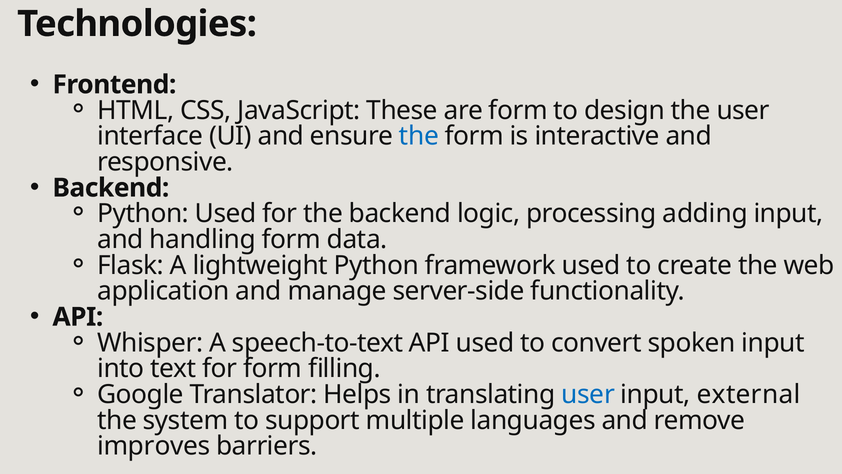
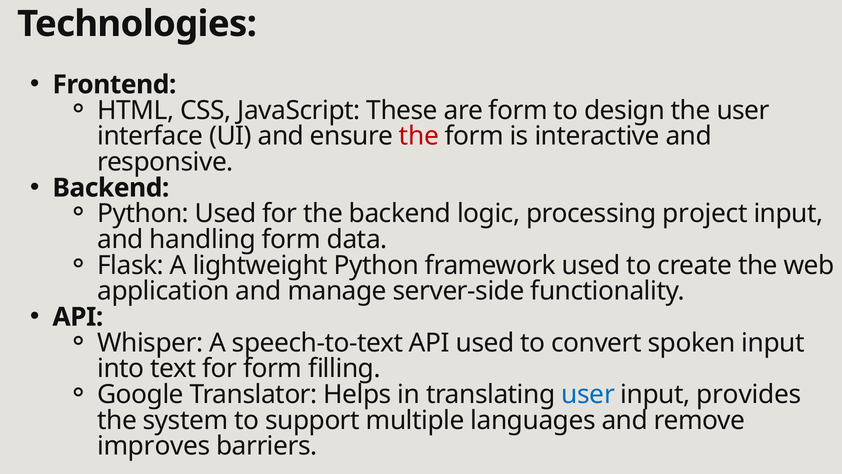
the at (419, 136) colour: blue -> red
adding: adding -> project
external: external -> provides
